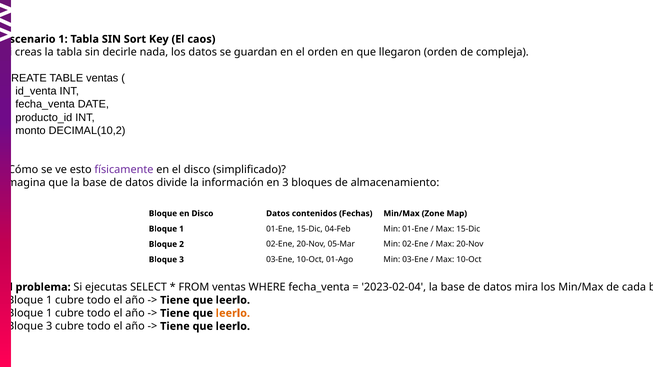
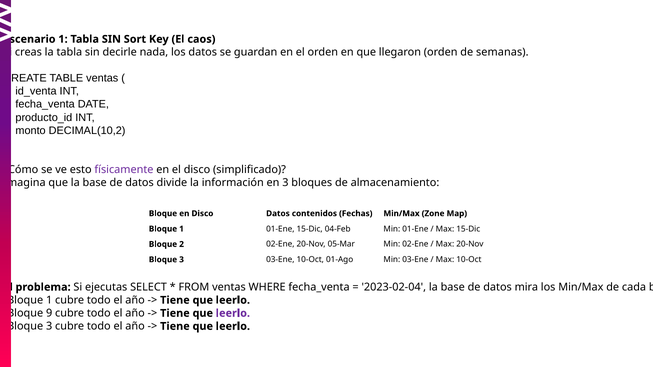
compleja: compleja -> semanas
1 at (49, 313): 1 -> 9
leerlo at (233, 313) colour: orange -> purple
